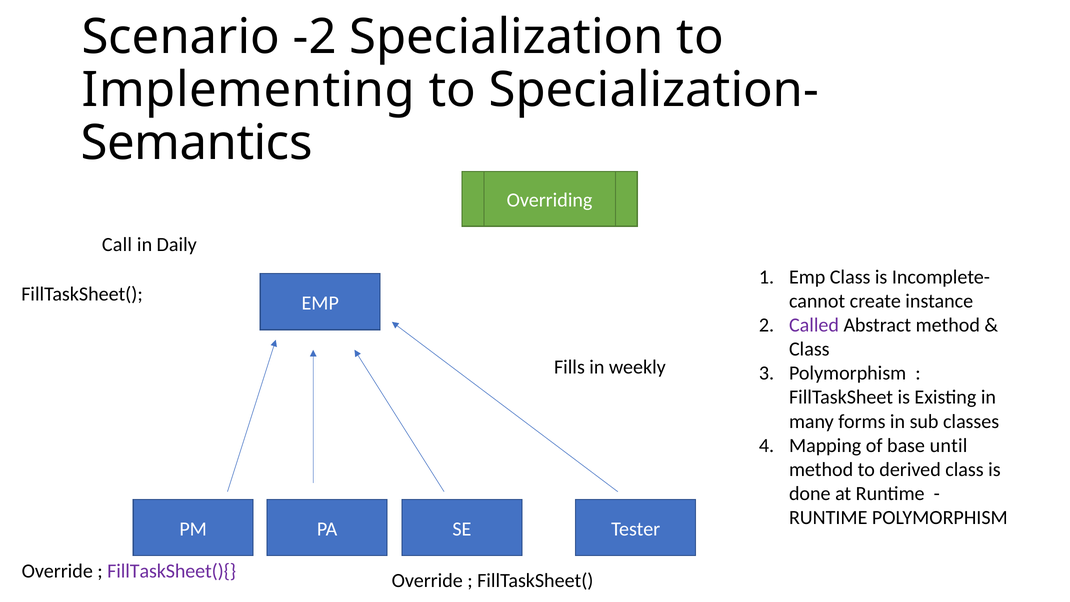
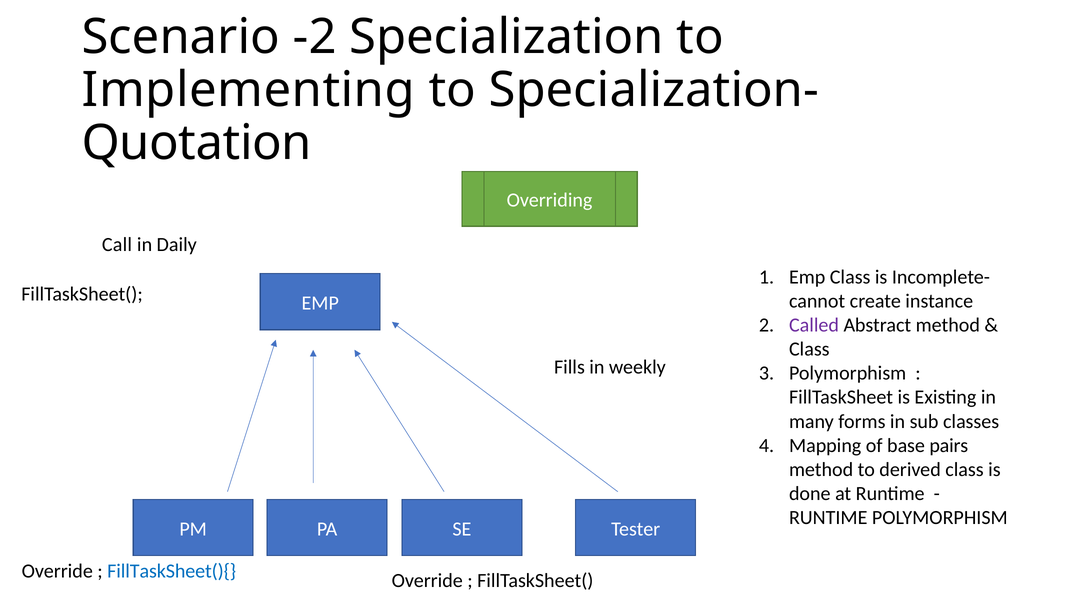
Semantics: Semantics -> Quotation
until: until -> pairs
FillTaskSheet(){ colour: purple -> blue
